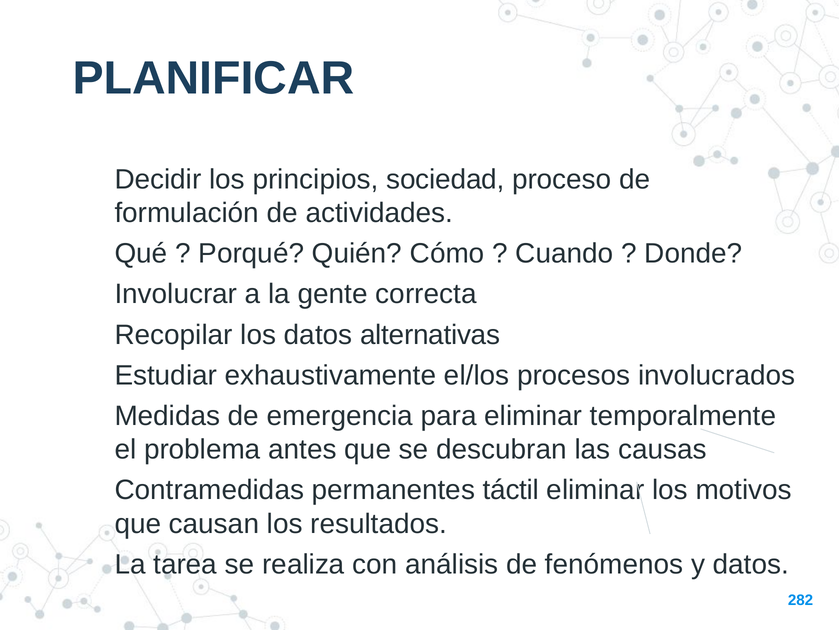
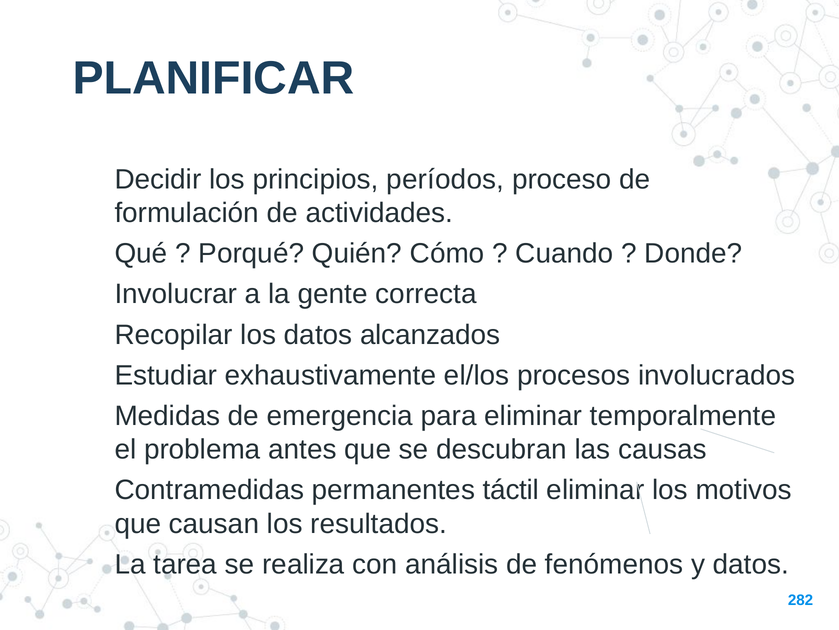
sociedad: sociedad -> períodos
alternativas: alternativas -> alcanzados
